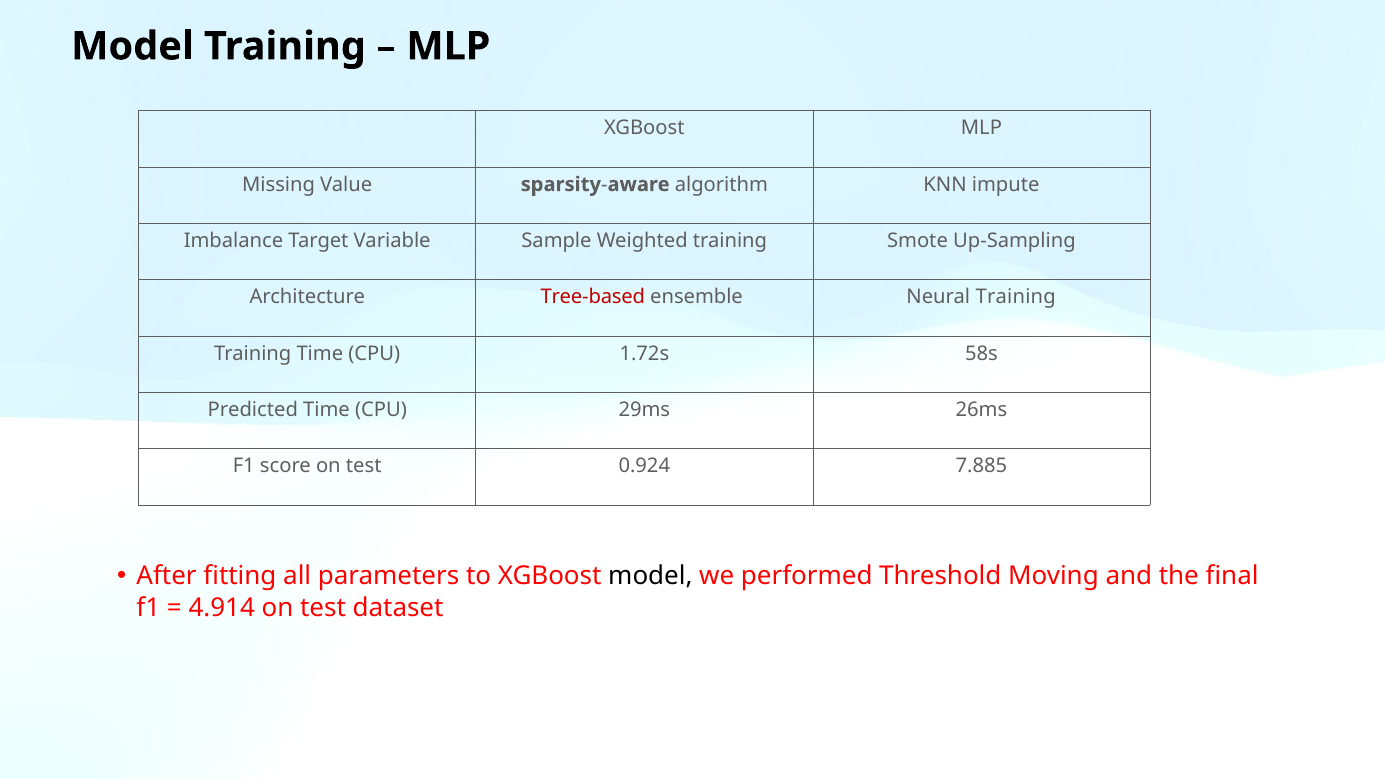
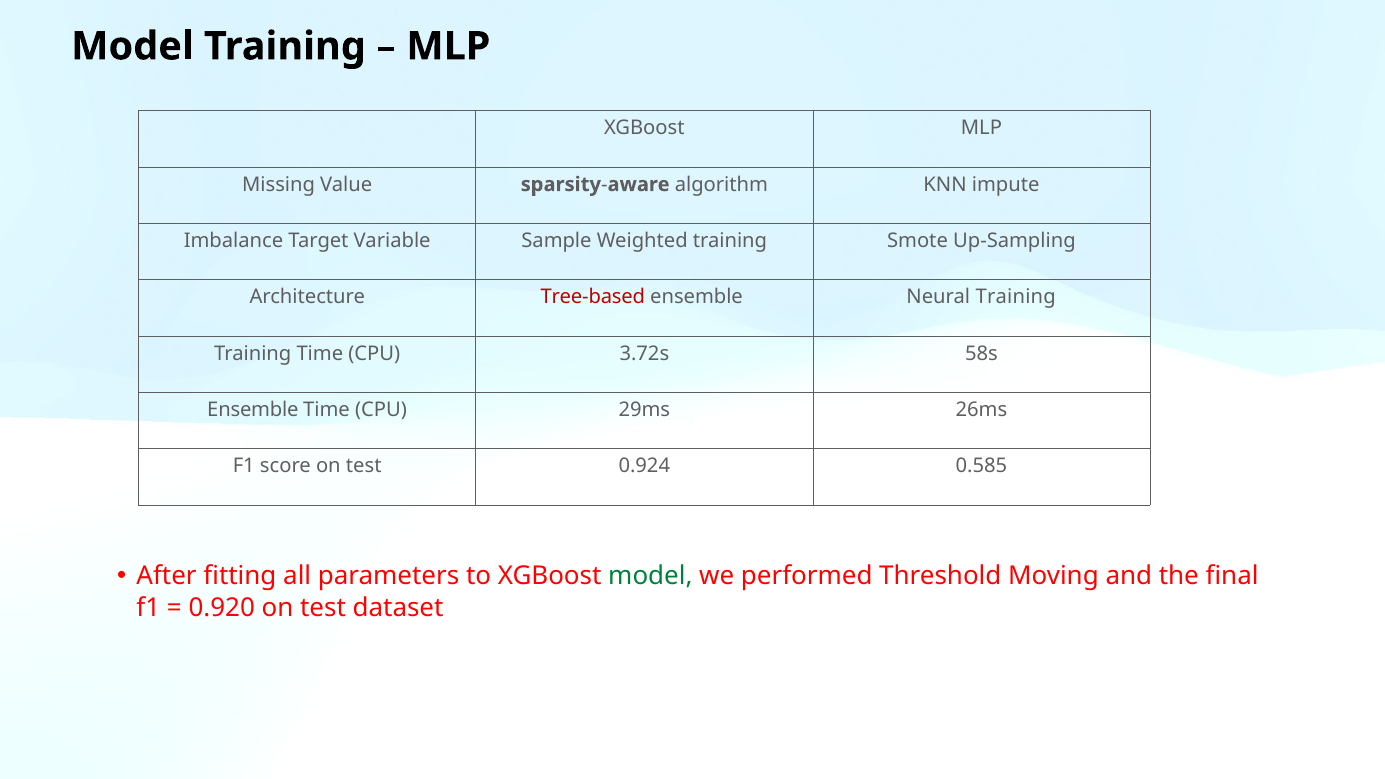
1.72s: 1.72s -> 3.72s
Predicted at (253, 410): Predicted -> Ensemble
7.885: 7.885 -> 0.585
model at (650, 576) colour: black -> green
4.914: 4.914 -> 0.920
